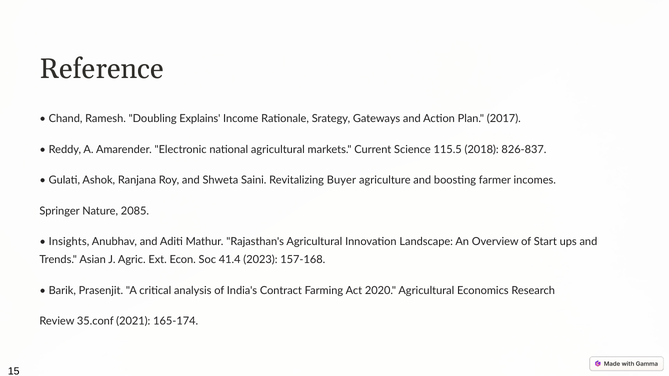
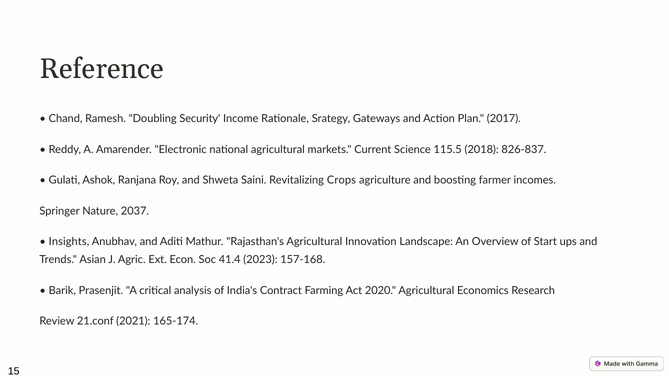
Explains: Explains -> Security
Buyer: Buyer -> Crops
2085: 2085 -> 2037
35.conf: 35.conf -> 21.conf
